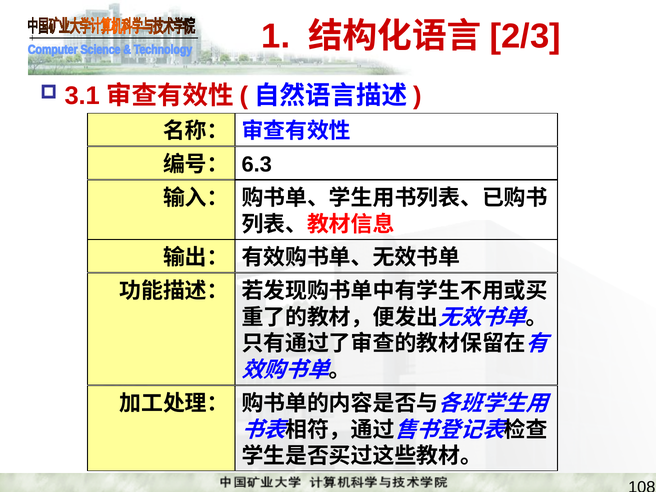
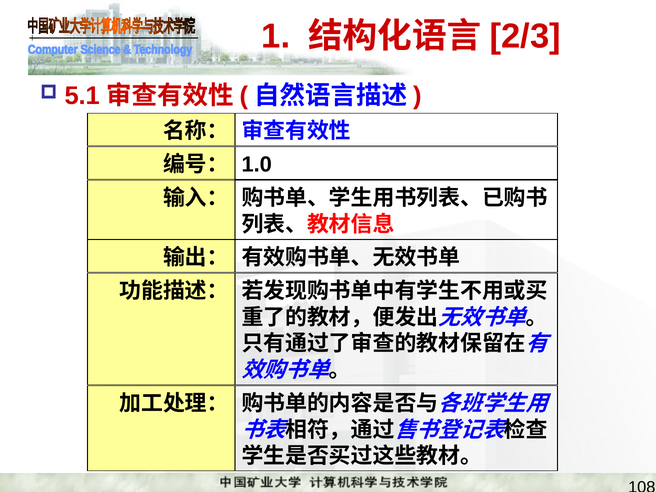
3.1: 3.1 -> 5.1
6.3: 6.3 -> 1.0
